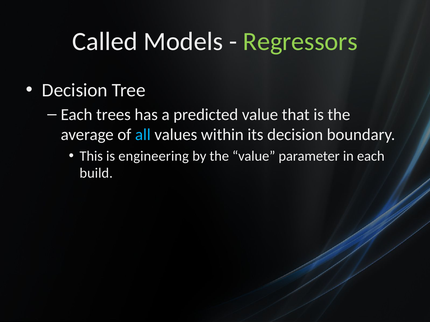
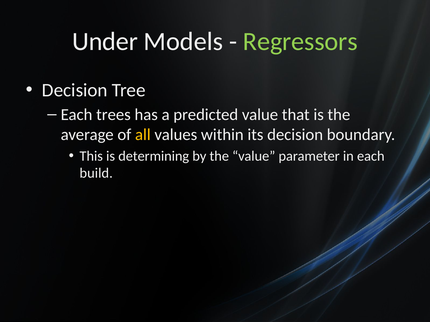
Called: Called -> Under
all colour: light blue -> yellow
engineering: engineering -> determining
